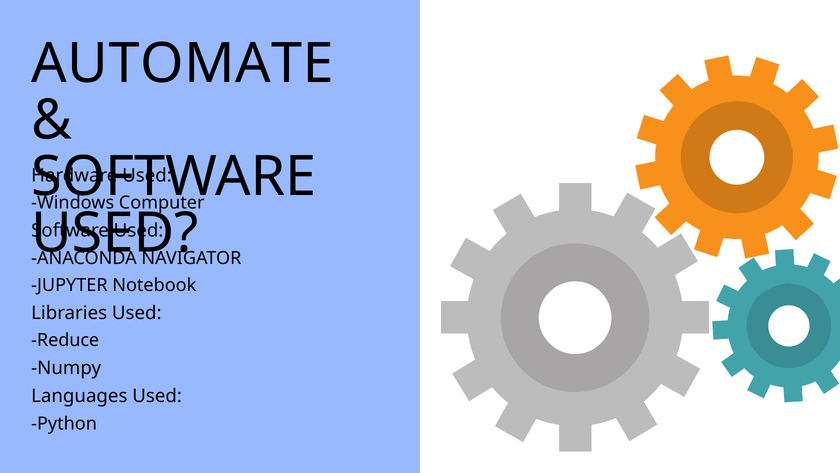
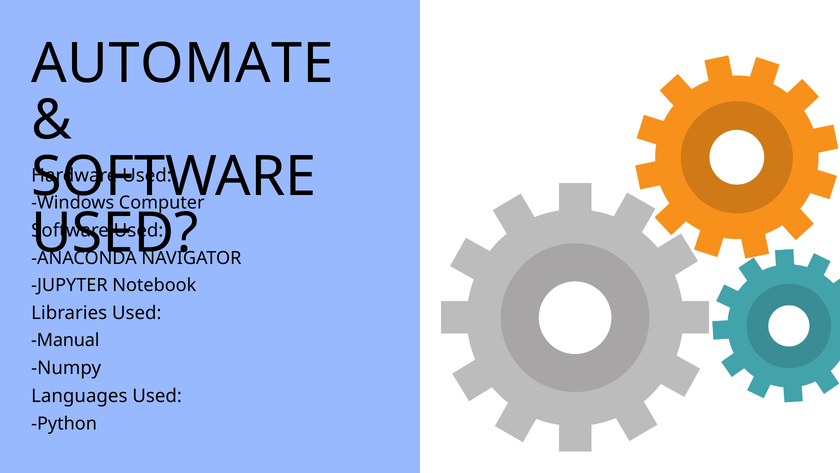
Reduce: Reduce -> Manual
